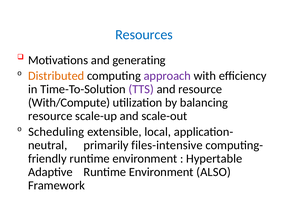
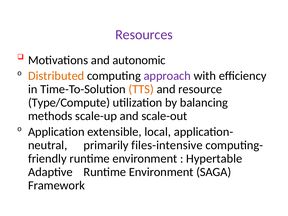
Resources colour: blue -> purple
generating: generating -> autonomic
TTS colour: purple -> orange
With/Compute: With/Compute -> Type/Compute
resource at (50, 116): resource -> methods
Scheduling: Scheduling -> Application
ALSO: ALSO -> SAGA
